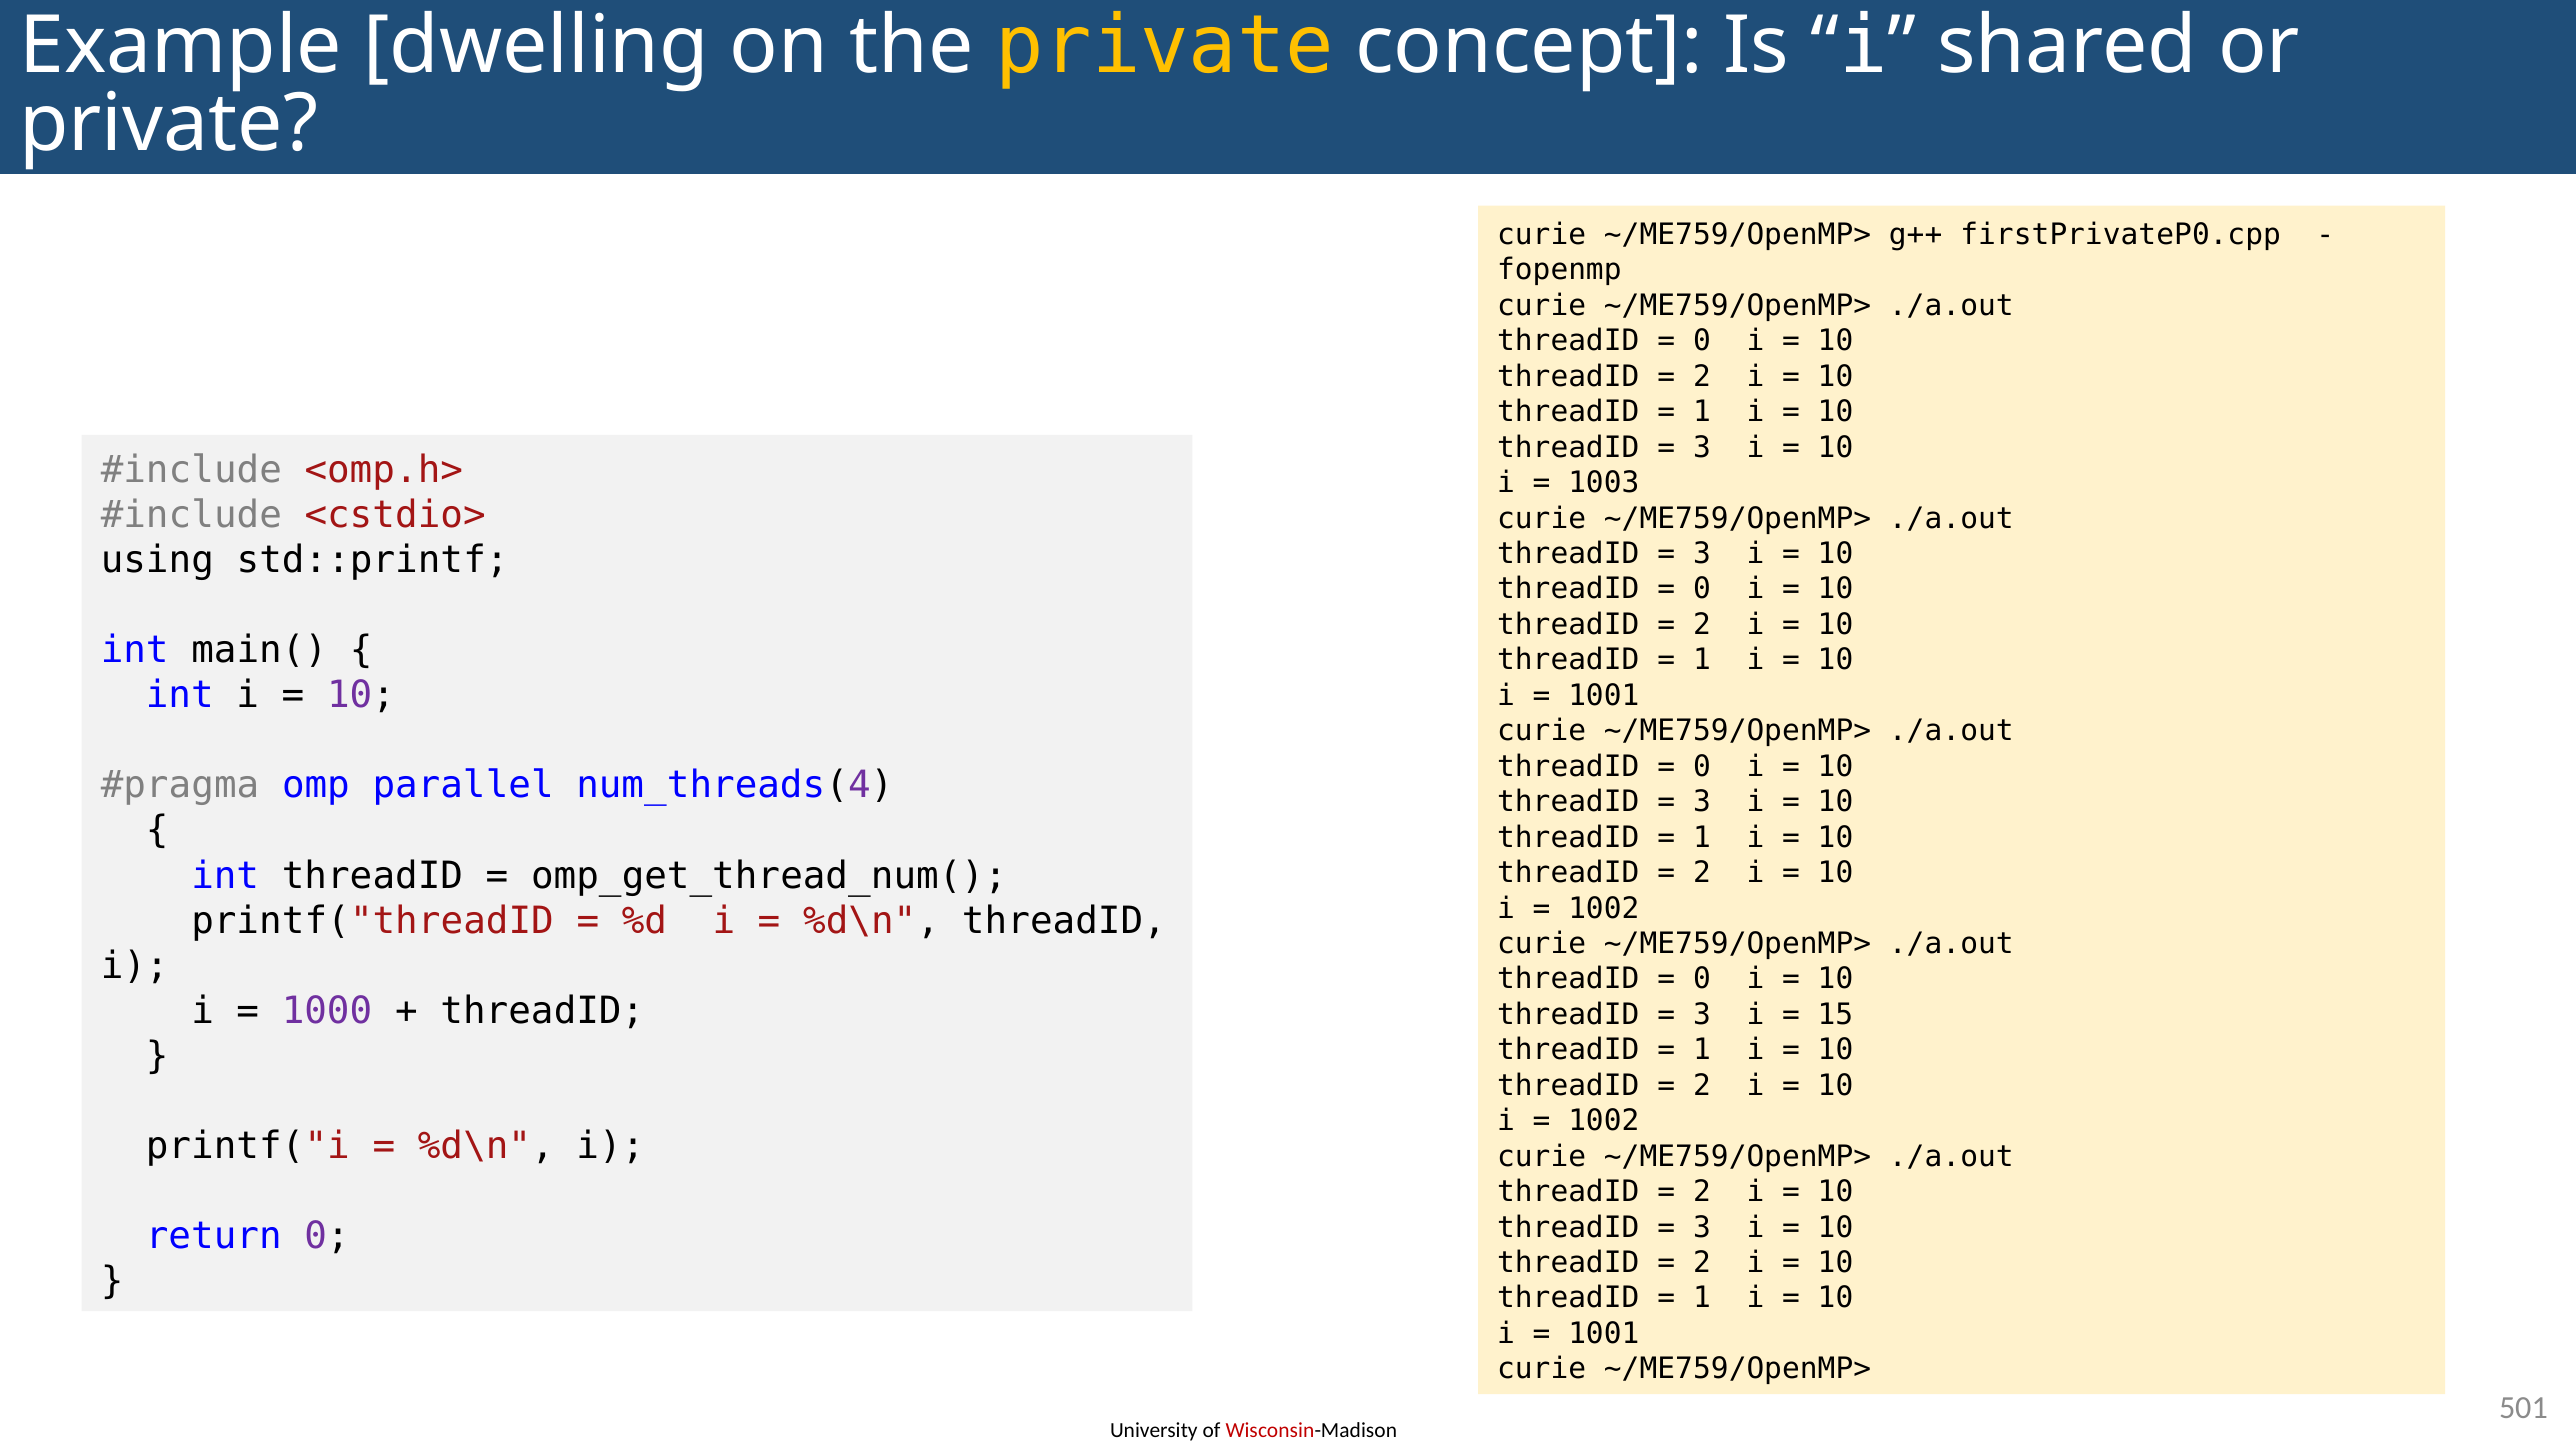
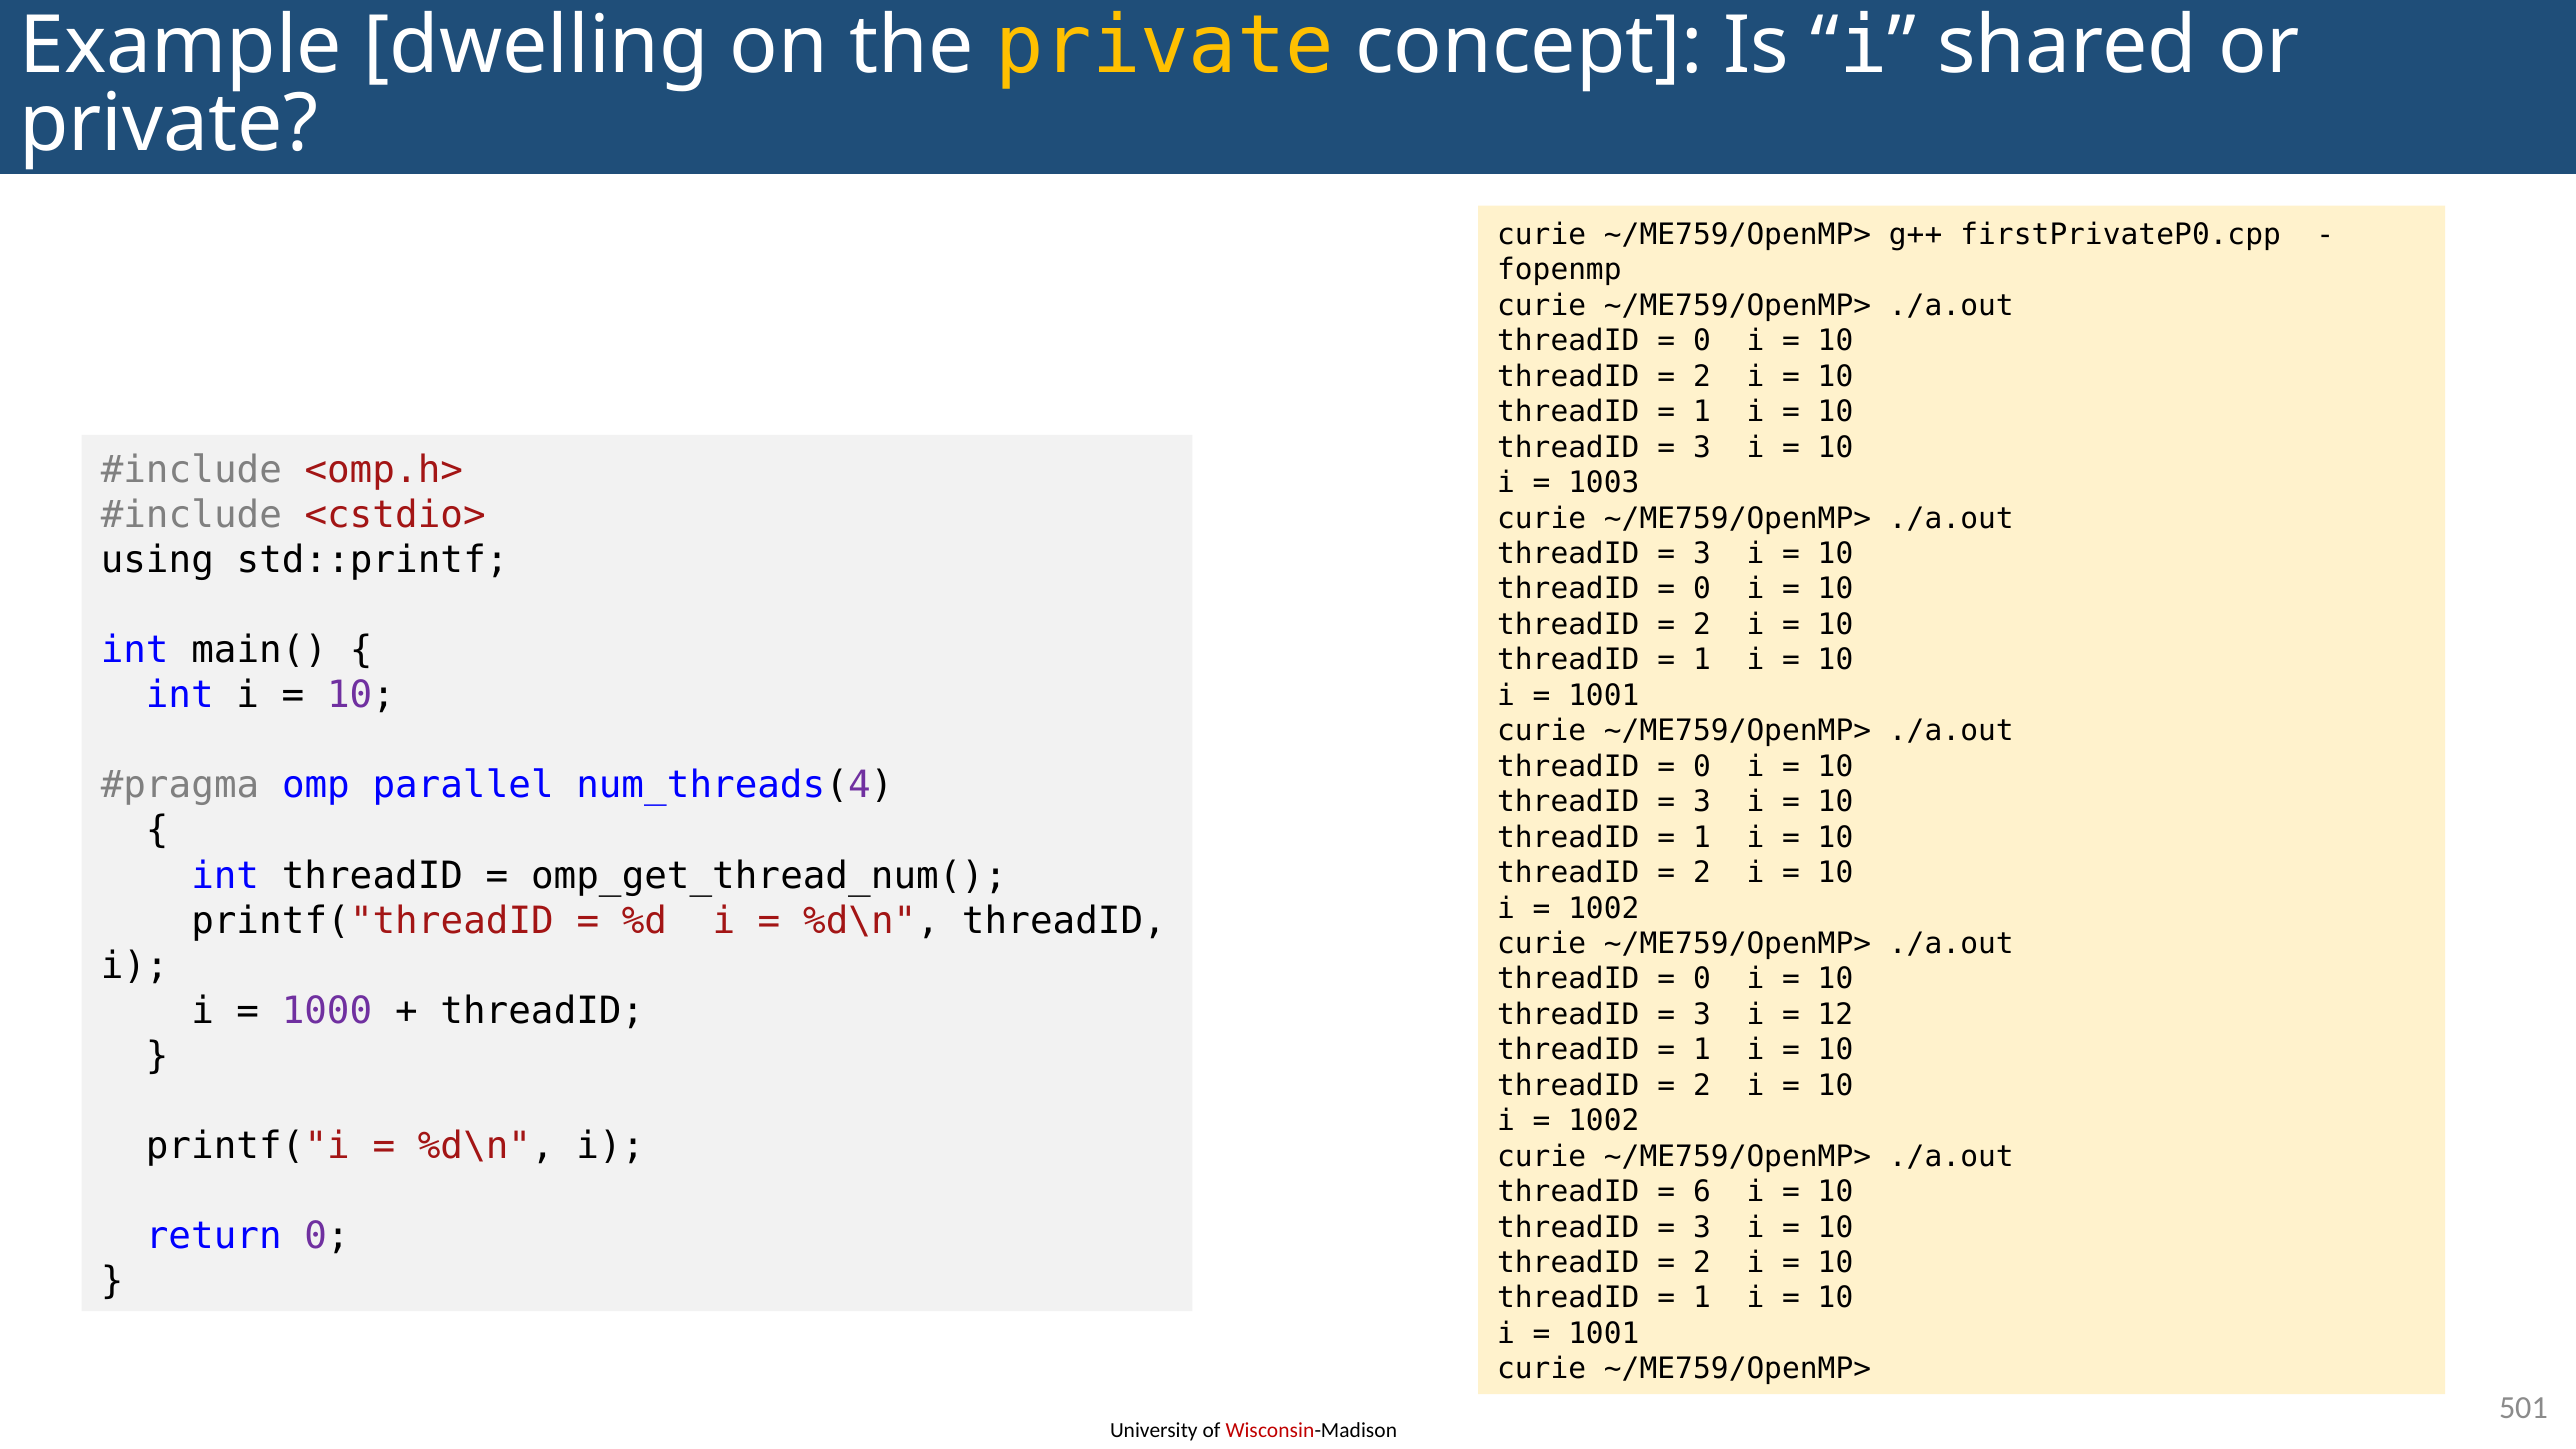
15: 15 -> 12
2 at (1702, 1192): 2 -> 6
